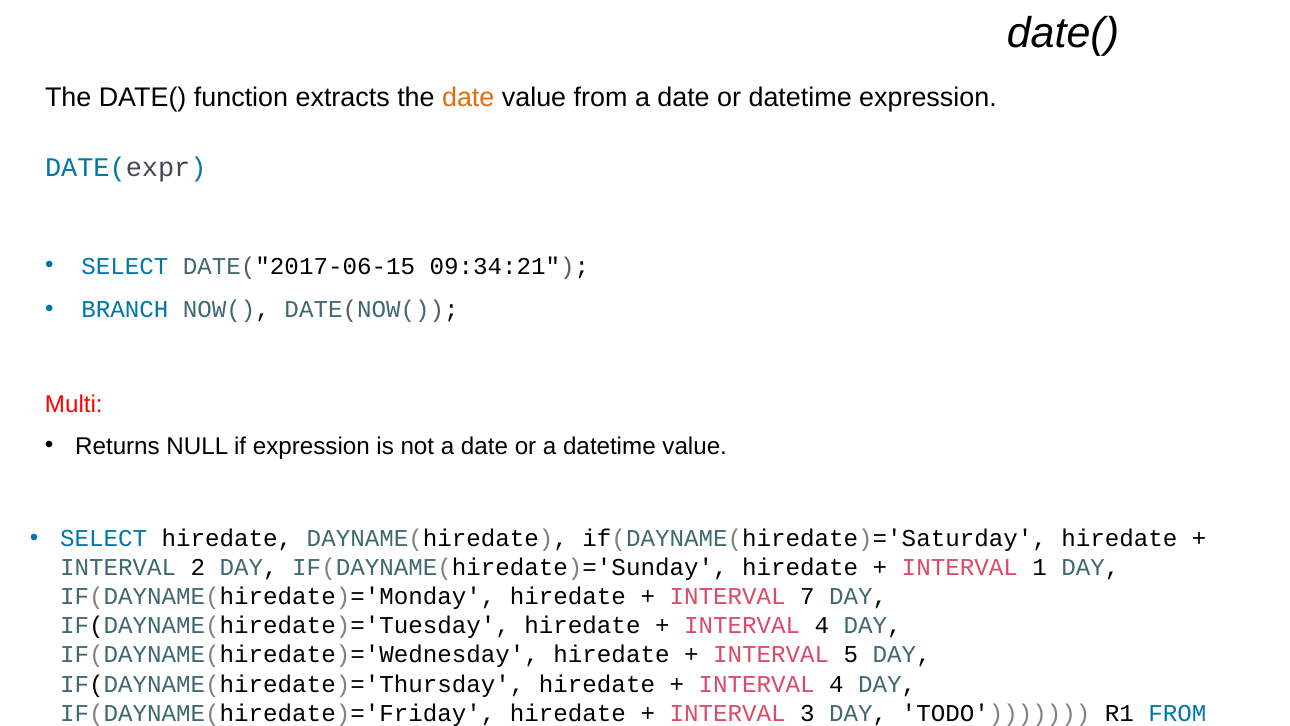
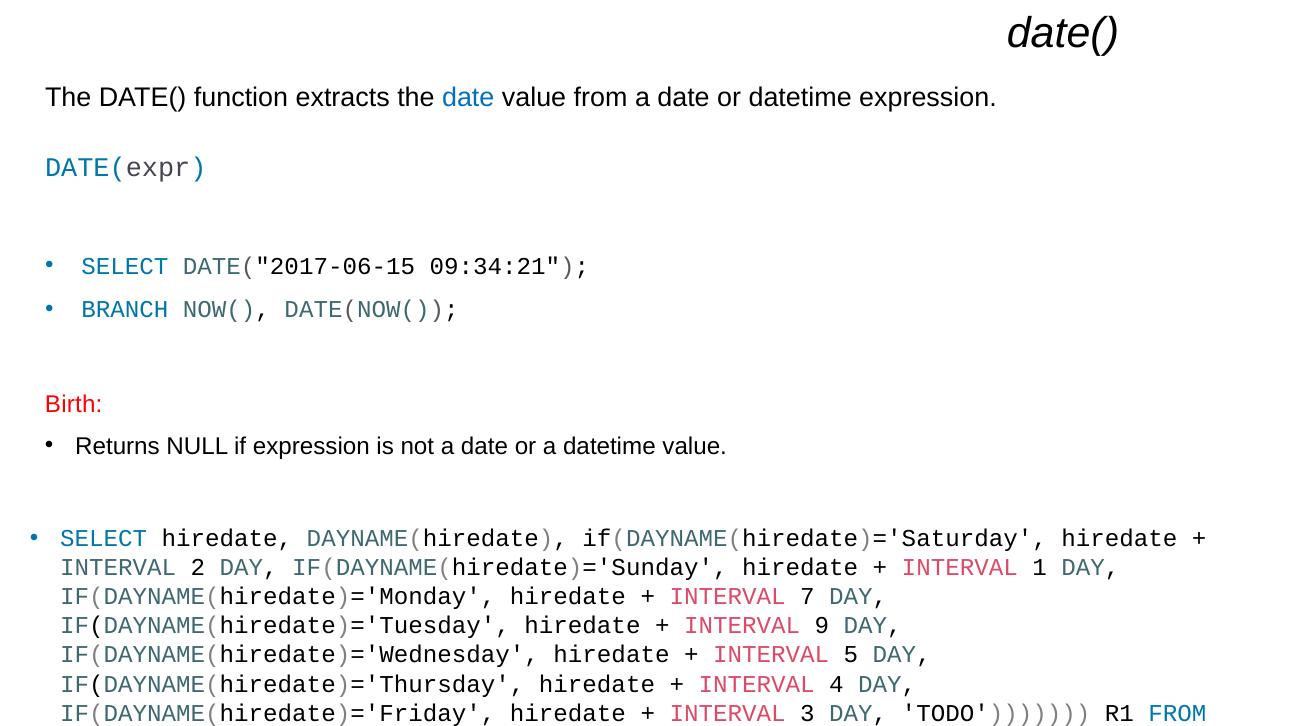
date at (468, 97) colour: orange -> blue
Multi: Multi -> Birth
4 at (822, 626): 4 -> 9
